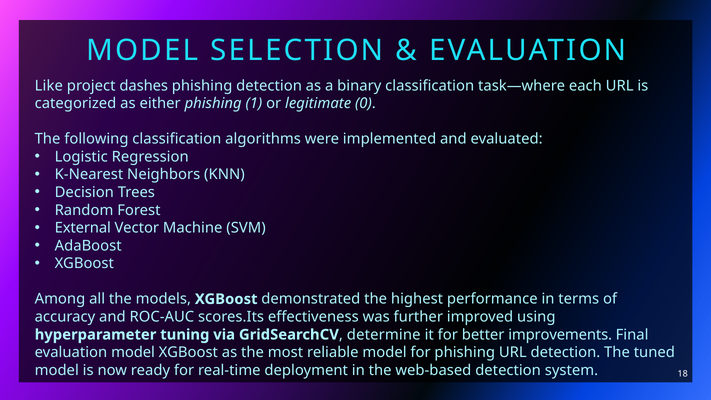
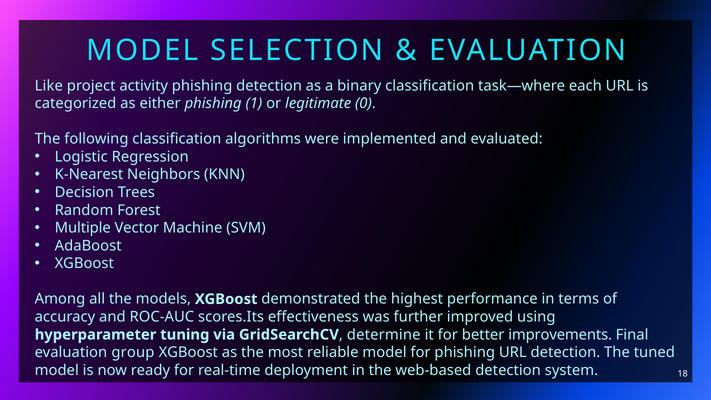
dashes: dashes -> activity
External: External -> Multiple
evaluation model: model -> group
